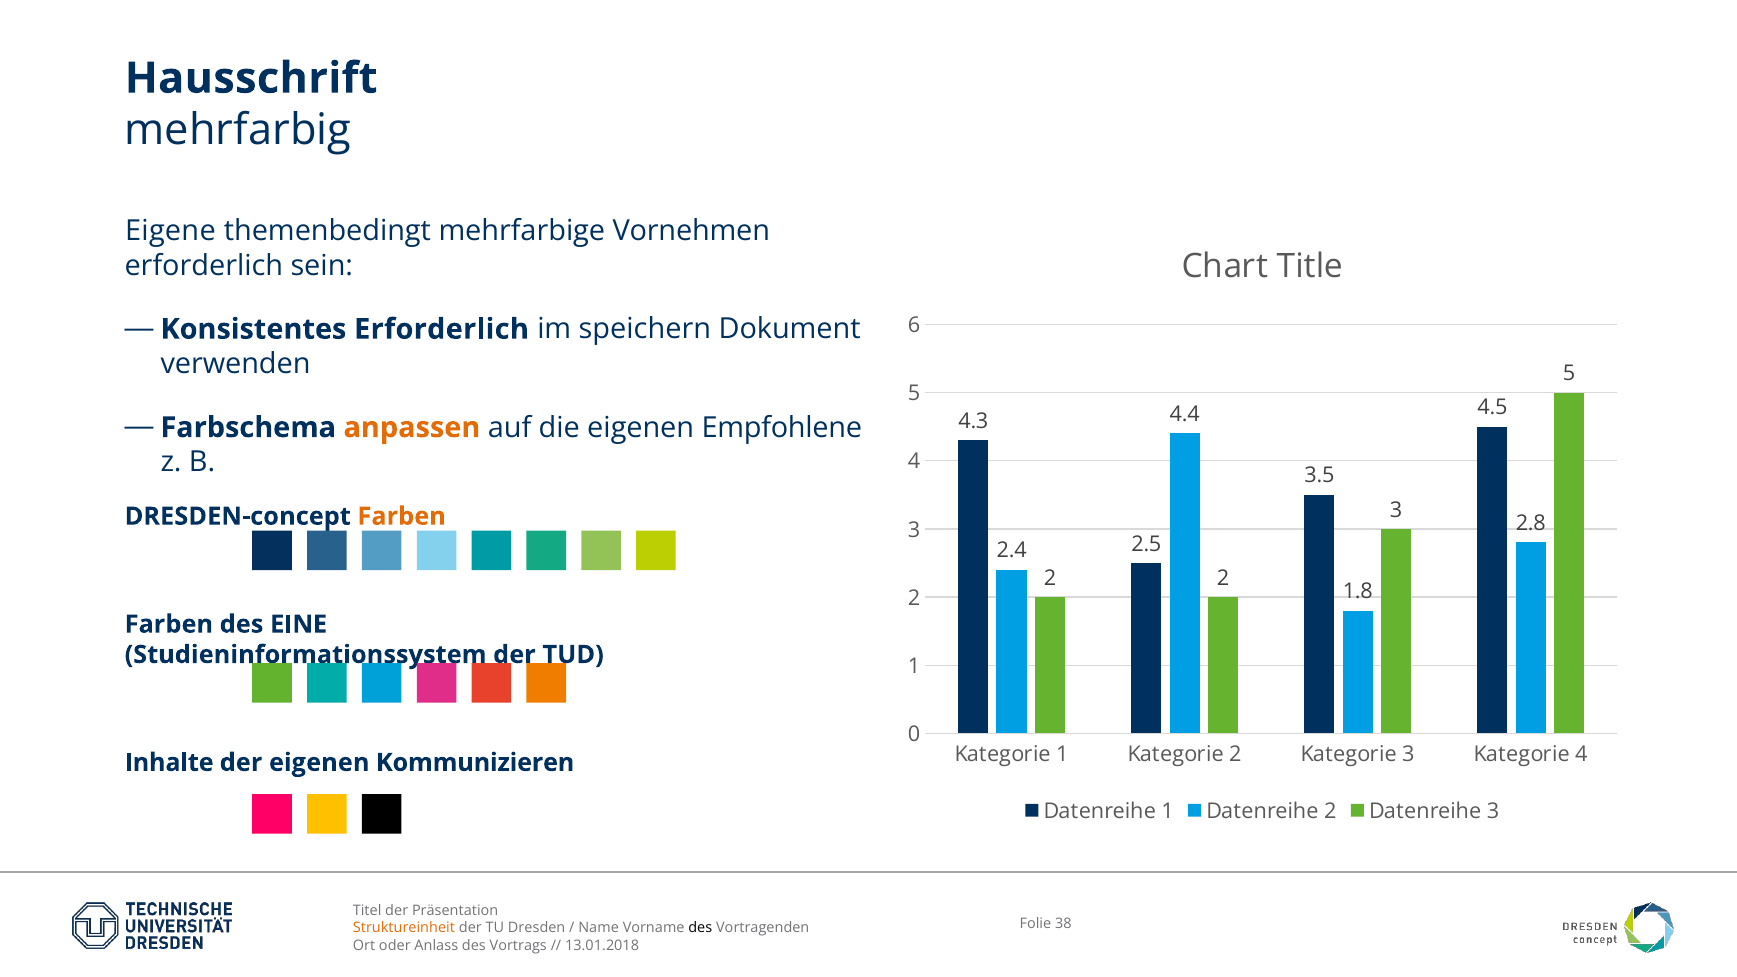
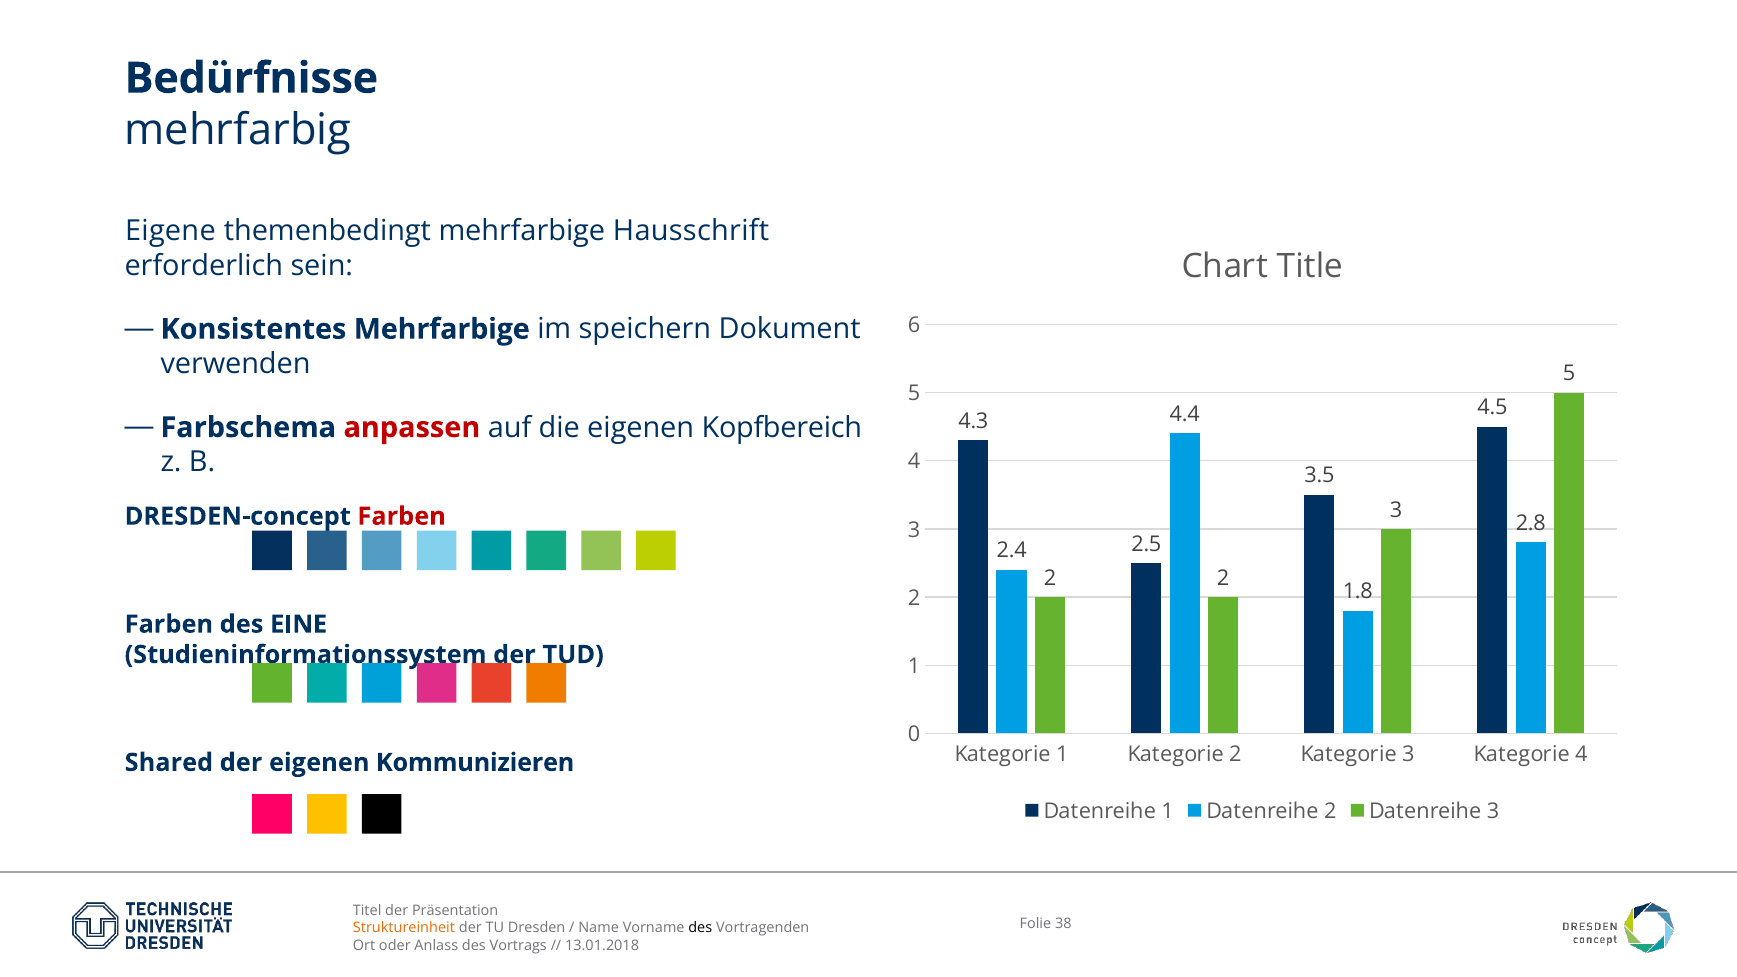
Hausschrift: Hausschrift -> Bedürfnisse
Vornehmen: Vornehmen -> Hausschrift
Erforderlich at (442, 329): Erforderlich -> Mehrfarbige
anpassen colour: orange -> red
Empfohlene: Empfohlene -> Kopfbereich
Farben at (402, 516) colour: orange -> red
Inhalte: Inhalte -> Shared
